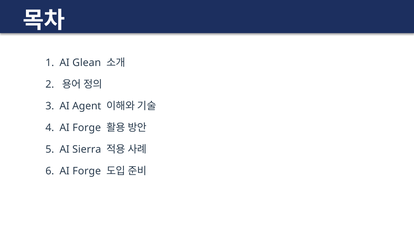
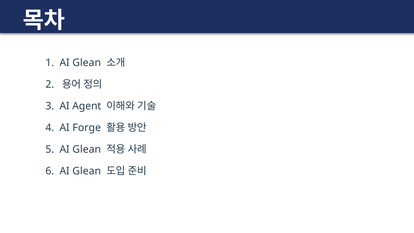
5 AI Sierra: Sierra -> Glean
6 AI Forge: Forge -> Glean
